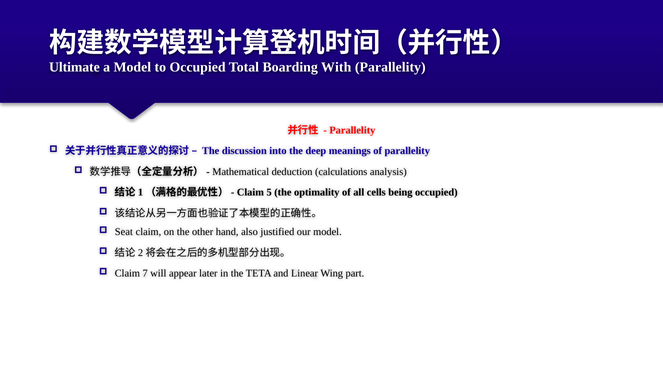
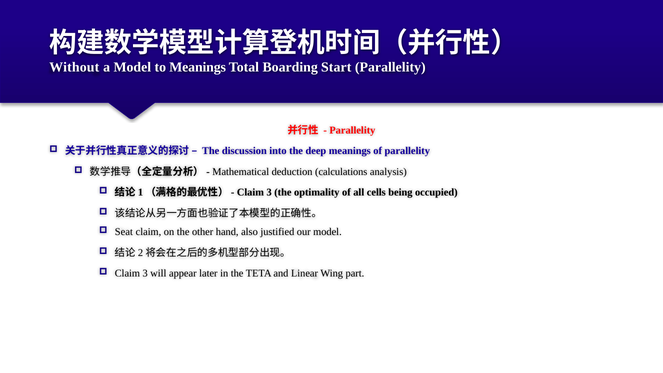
Ultimate: Ultimate -> Without
to Occupied: Occupied -> Meanings
With: With -> Start
5 at (269, 192): 5 -> 3
7 at (145, 273): 7 -> 3
